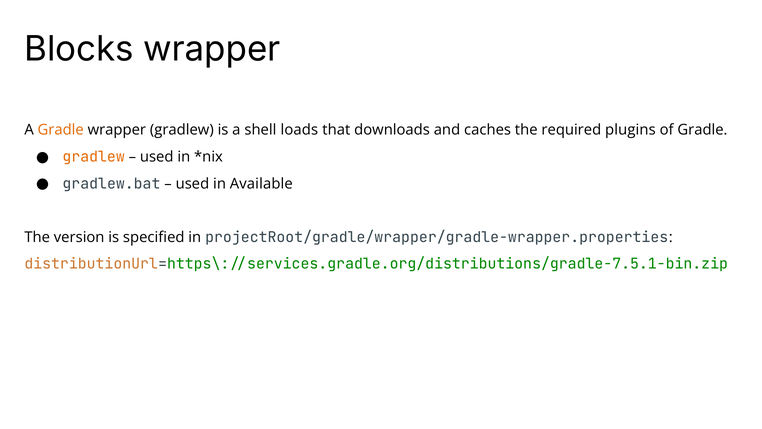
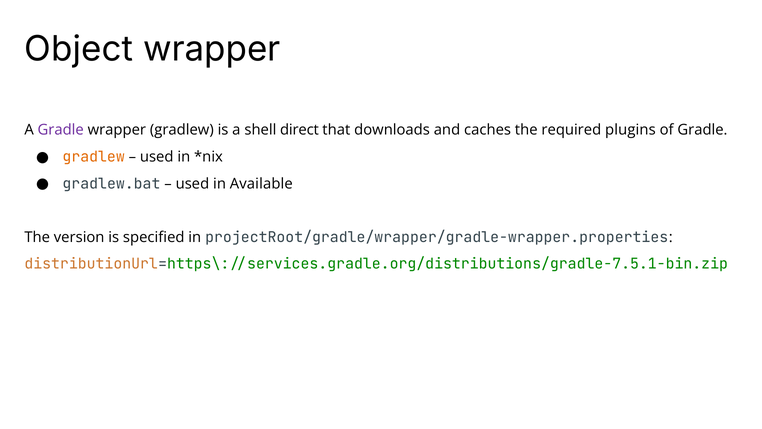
Blocks: Blocks -> Object
Gradle at (61, 130) colour: orange -> purple
loads: loads -> direct
